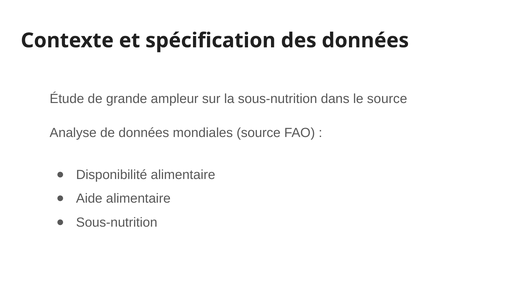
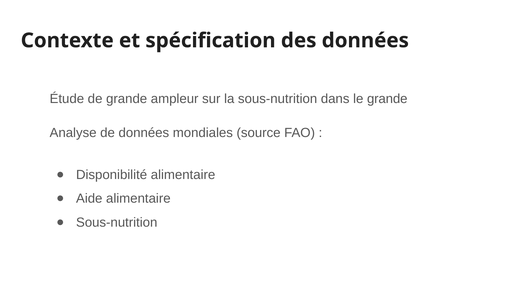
le source: source -> grande
